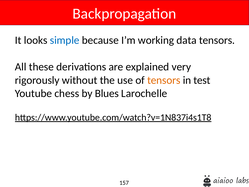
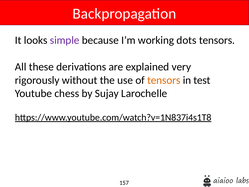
simple colour: blue -> purple
data: data -> dots
Blues: Blues -> Sujay
